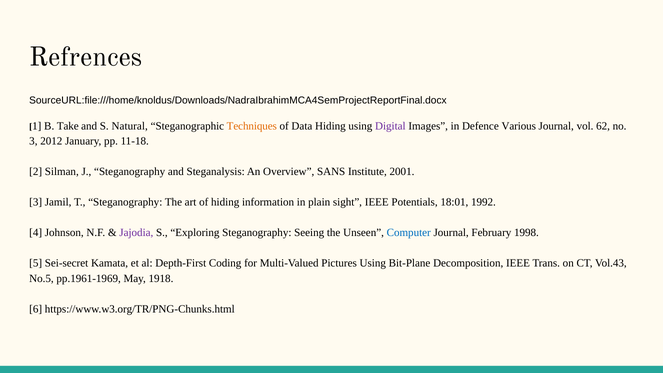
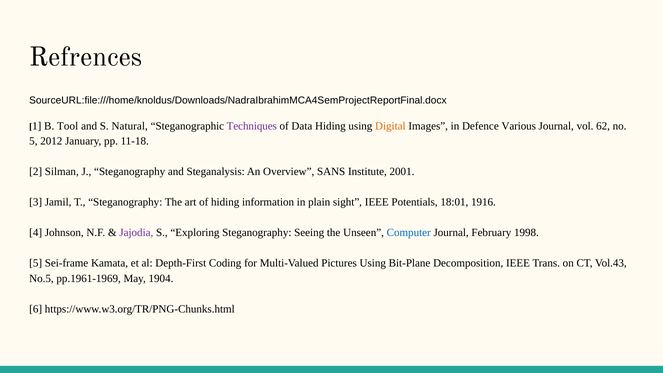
Take: Take -> Tool
Techniques colour: orange -> purple
Digital colour: purple -> orange
3 at (33, 141): 3 -> 5
1992: 1992 -> 1916
Sei-secret: Sei-secret -> Sei-frame
1918: 1918 -> 1904
